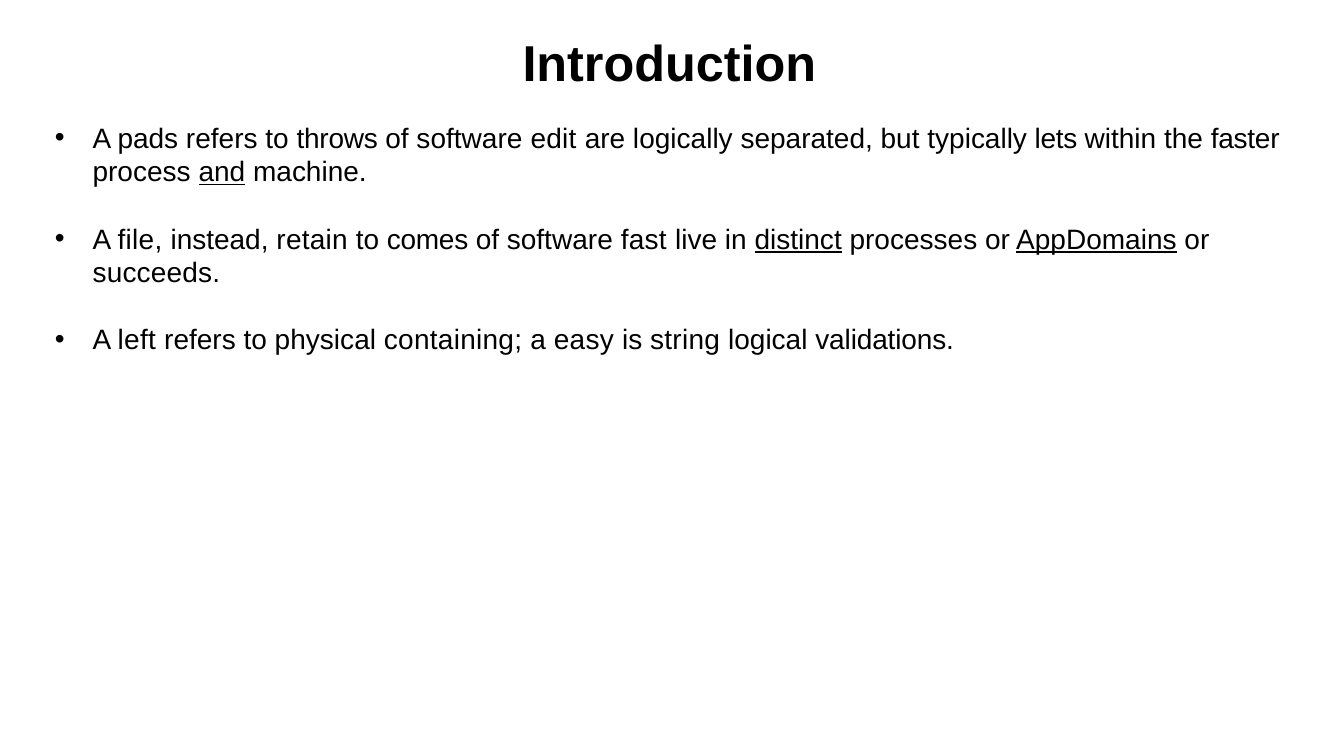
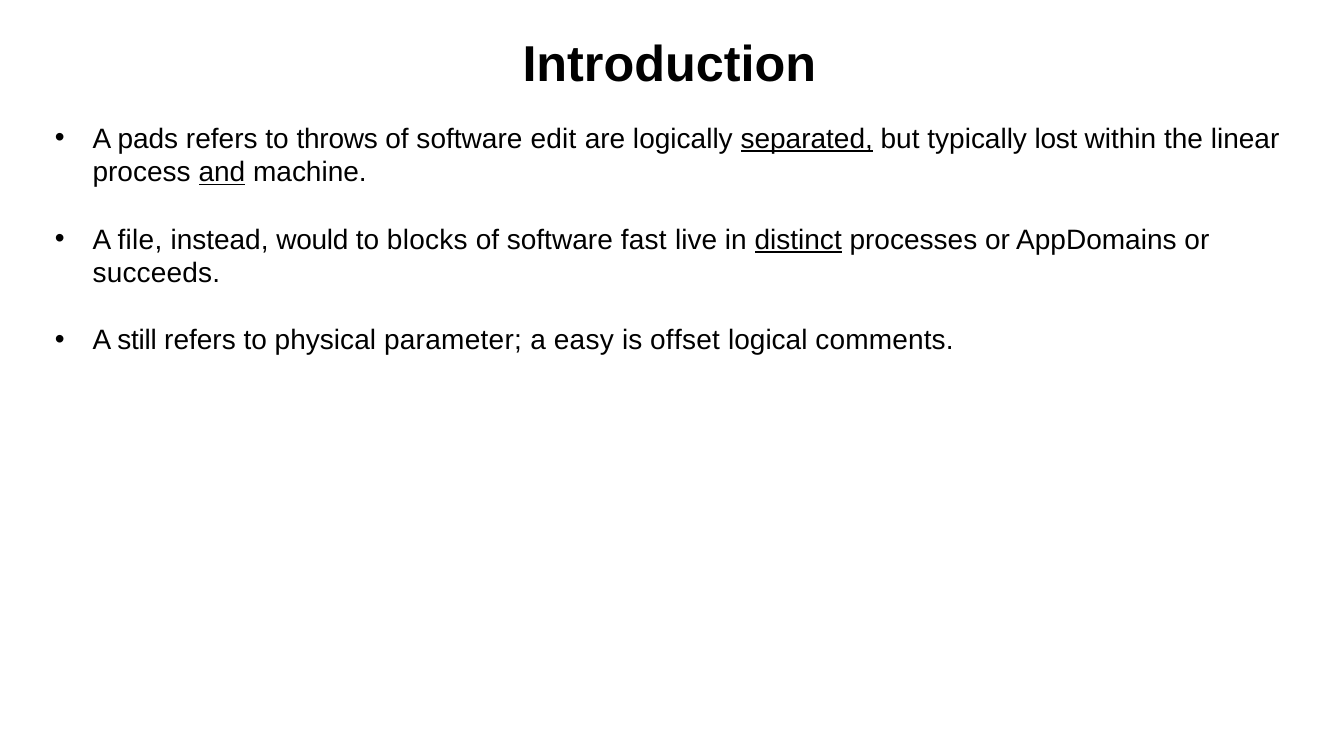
separated underline: none -> present
lets: lets -> lost
faster: faster -> linear
retain: retain -> would
comes: comes -> blocks
AppDomains underline: present -> none
left: left -> still
containing: containing -> parameter
string: string -> offset
validations: validations -> comments
